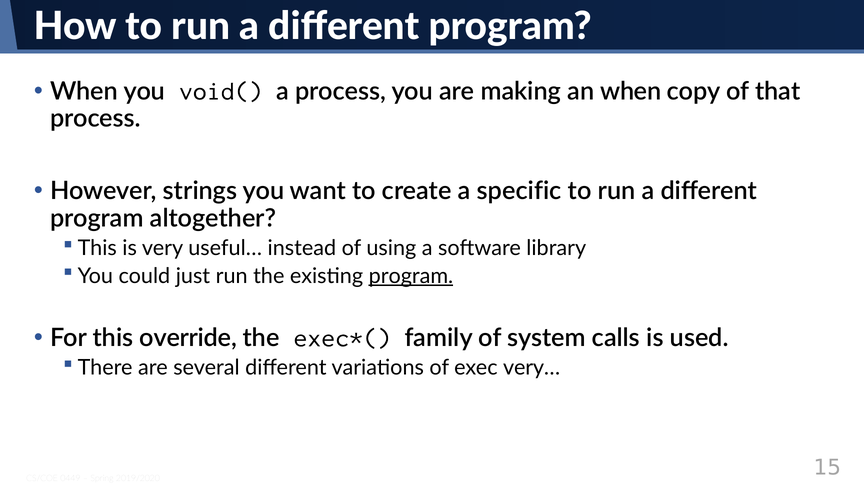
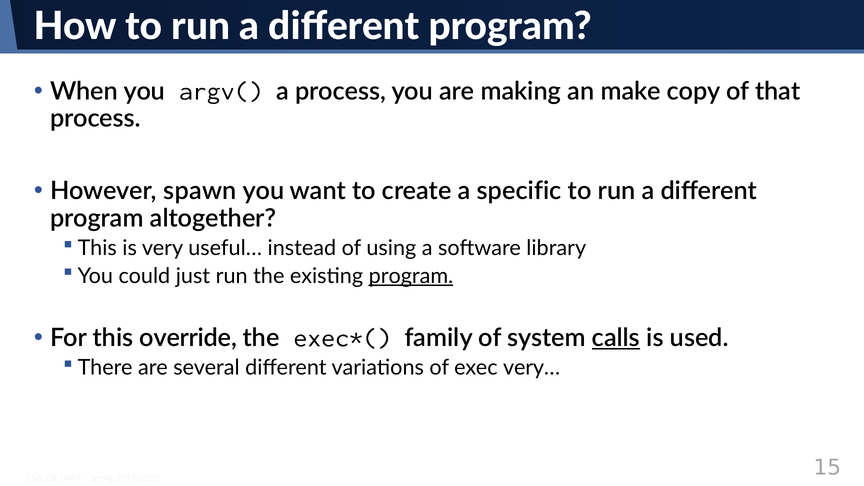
void(: void( -> argv(
an when: when -> make
strings: strings -> spawn
calls underline: none -> present
